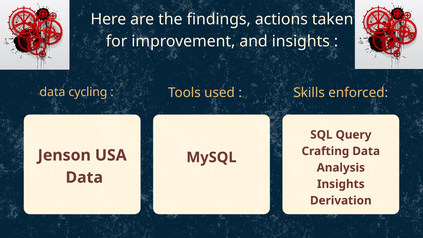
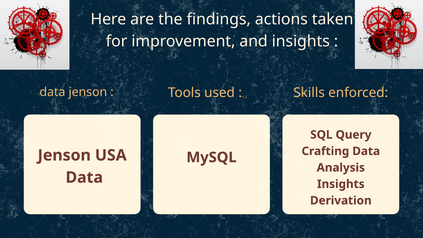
data cycling: cycling -> jenson
